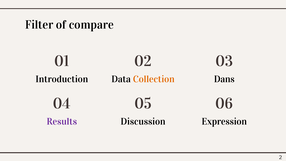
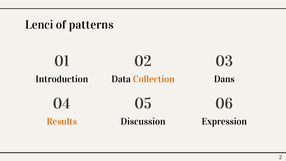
Filter: Filter -> Lenci
compare: compare -> patterns
Results colour: purple -> orange
